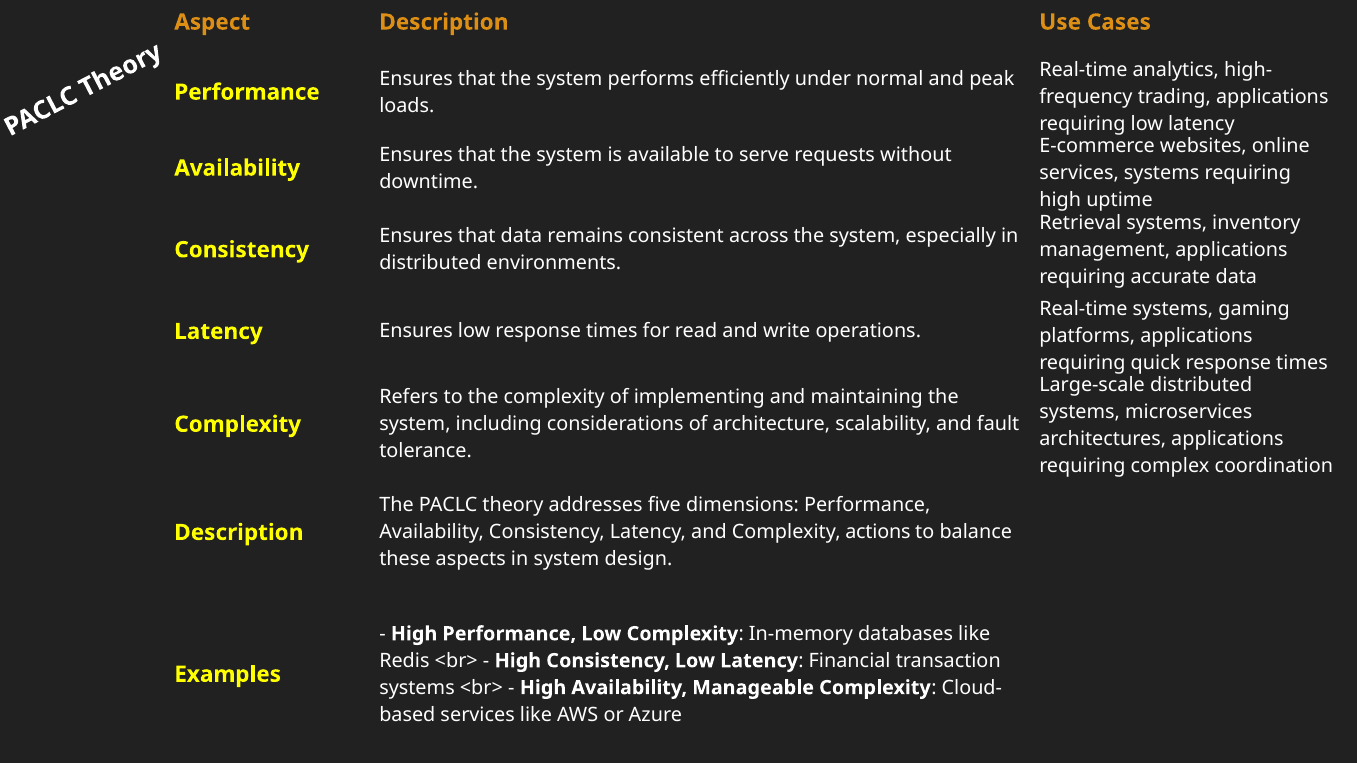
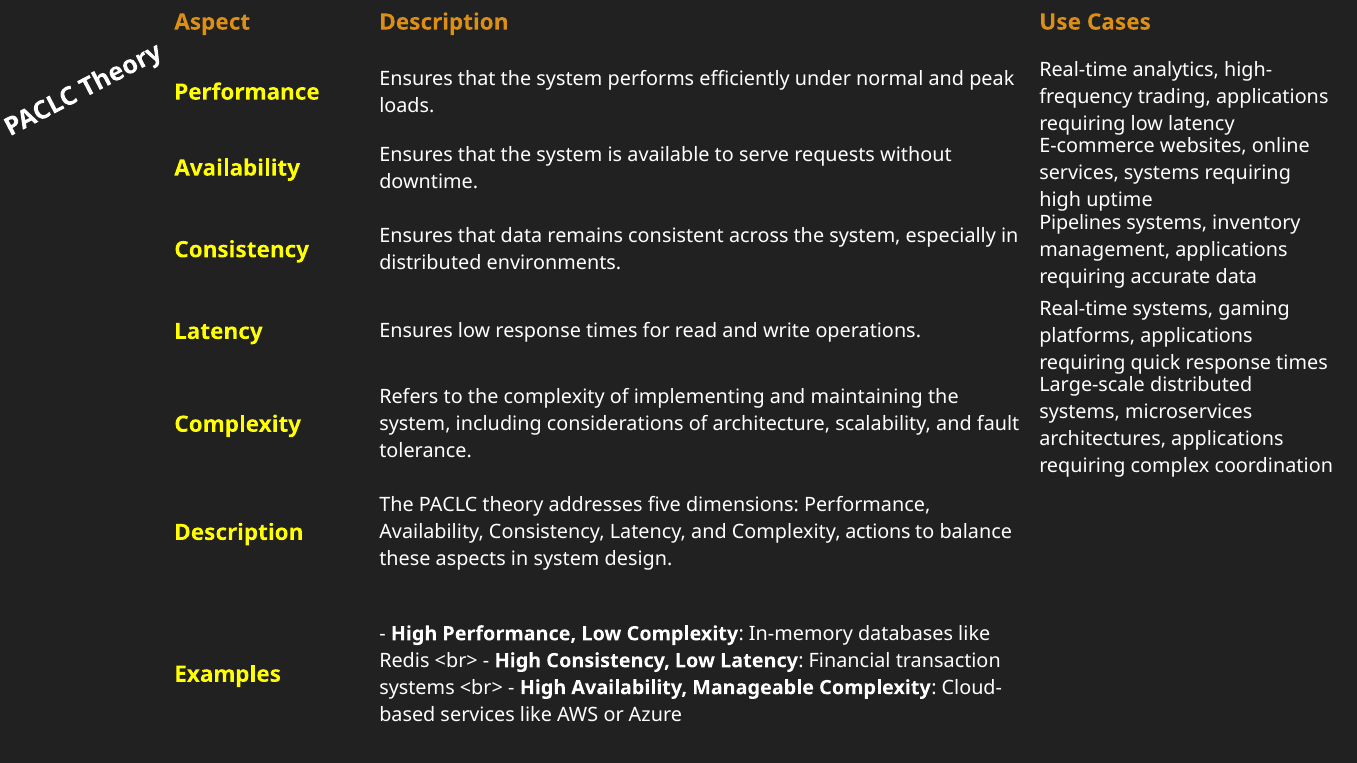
Retrieval: Retrieval -> Pipelines
